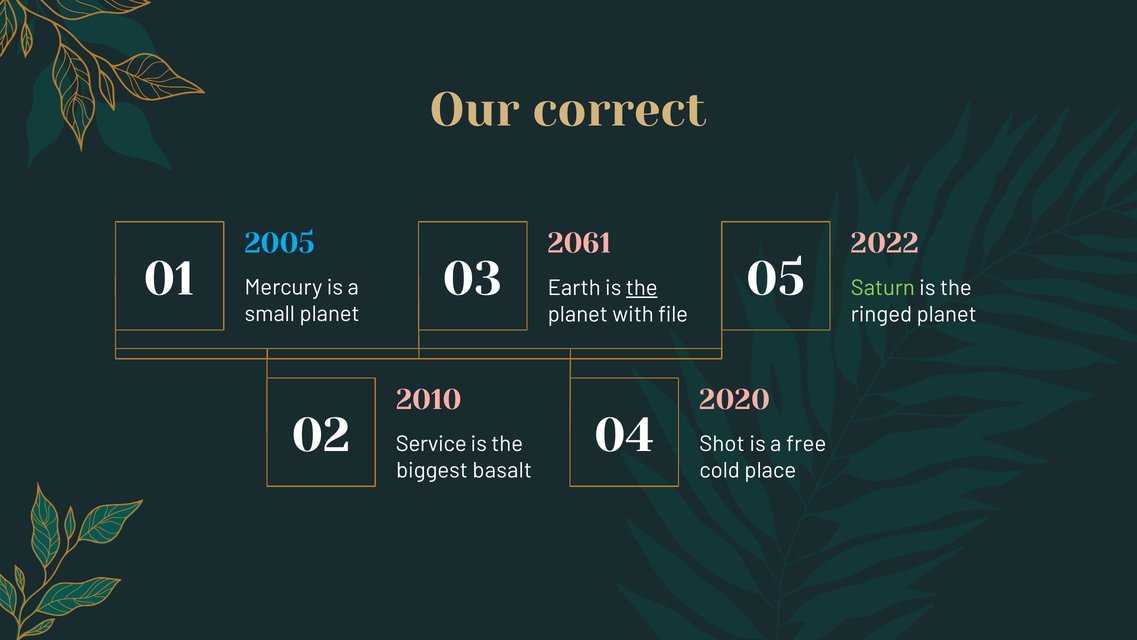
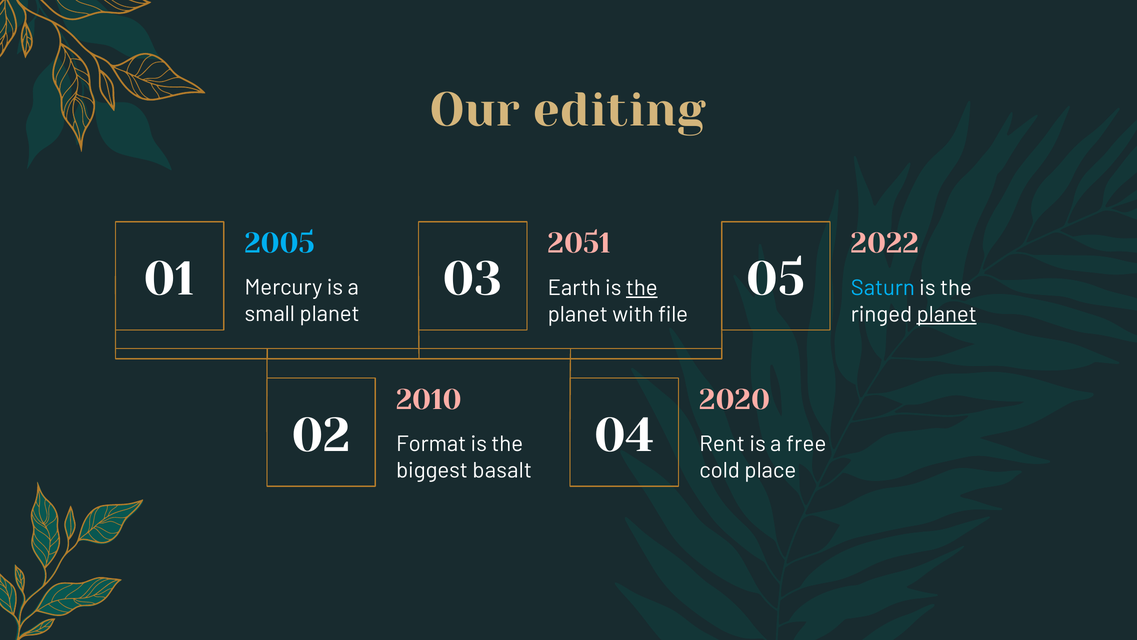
correct: correct -> editing
2061: 2061 -> 2051
Saturn colour: light green -> light blue
planet at (947, 314) underline: none -> present
Shot: Shot -> Rent
Service: Service -> Format
